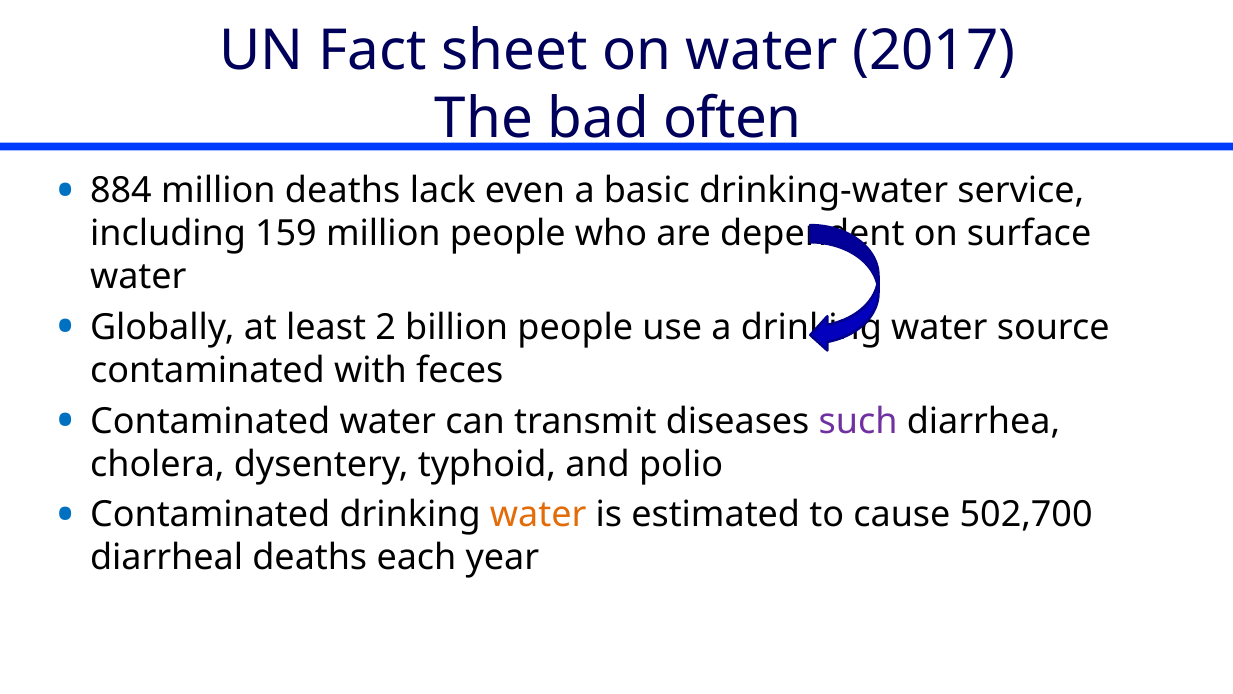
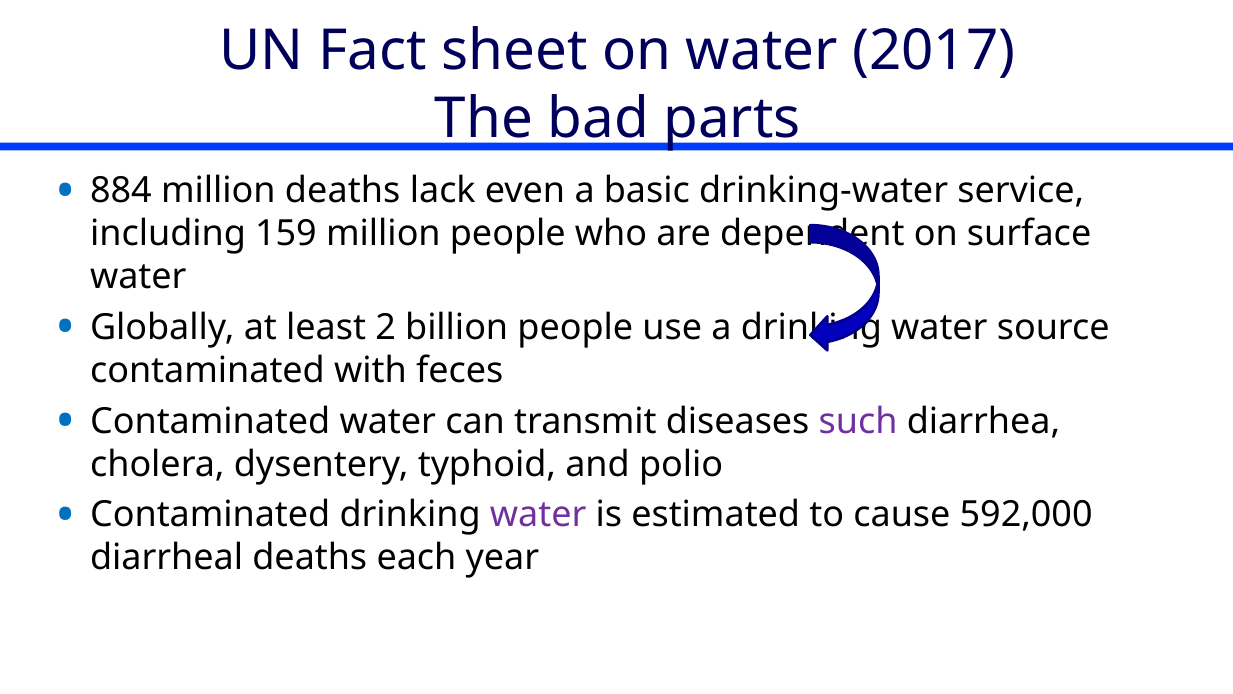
often: often -> parts
water at (538, 514) colour: orange -> purple
502,700: 502,700 -> 592,000
